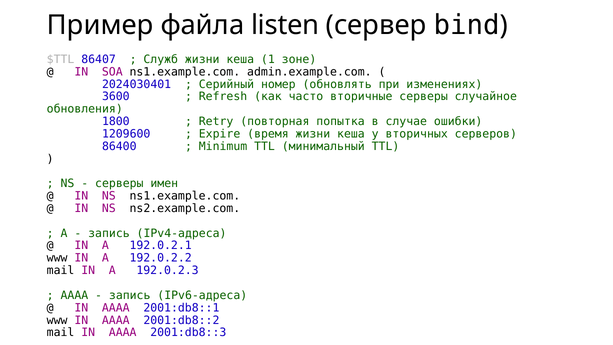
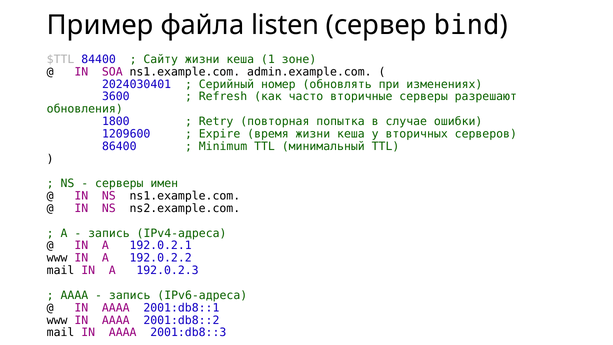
86407: 86407 -> 84400
Служб: Служб -> Сайту
случайное: случайное -> разрешают
